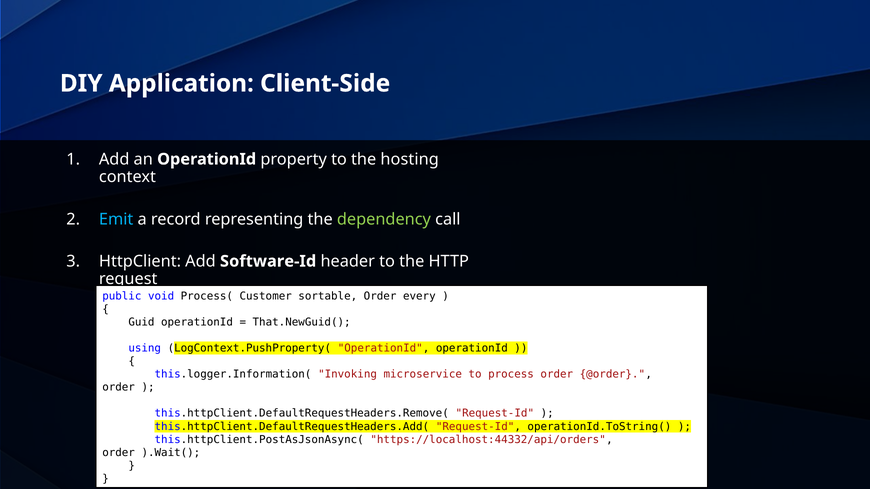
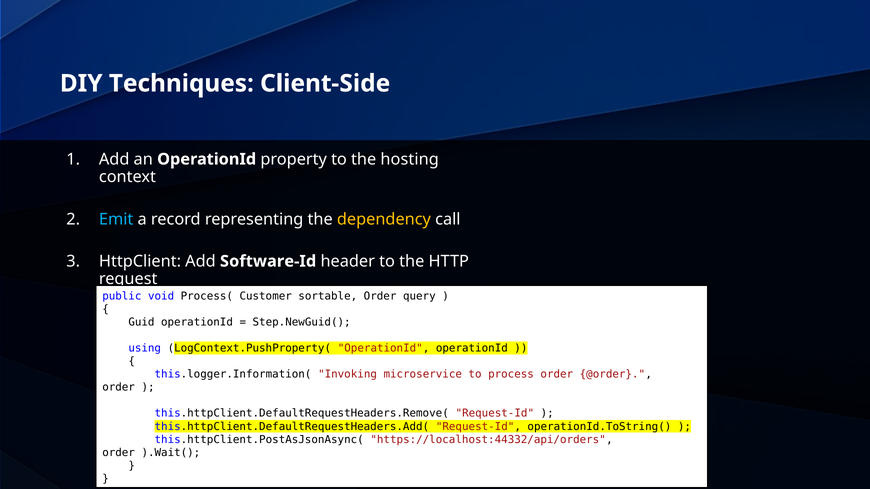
Application: Application -> Techniques
dependency colour: light green -> yellow
every: every -> query
That.NewGuid(: That.NewGuid( -> Step.NewGuid(
